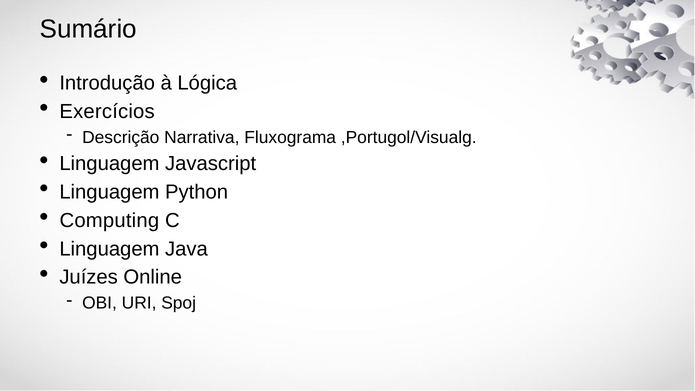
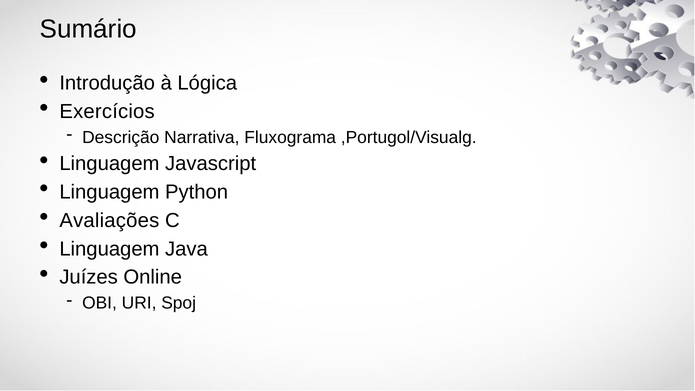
Computing: Computing -> Avaliações
